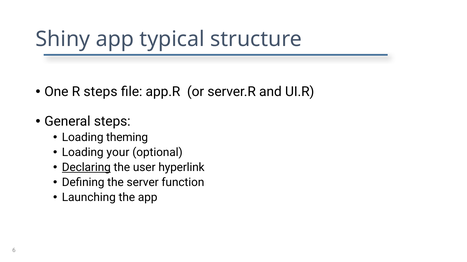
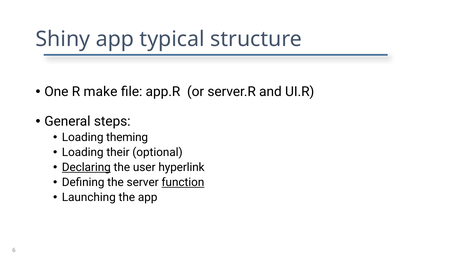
R steps: steps -> make
your: your -> their
function underline: none -> present
